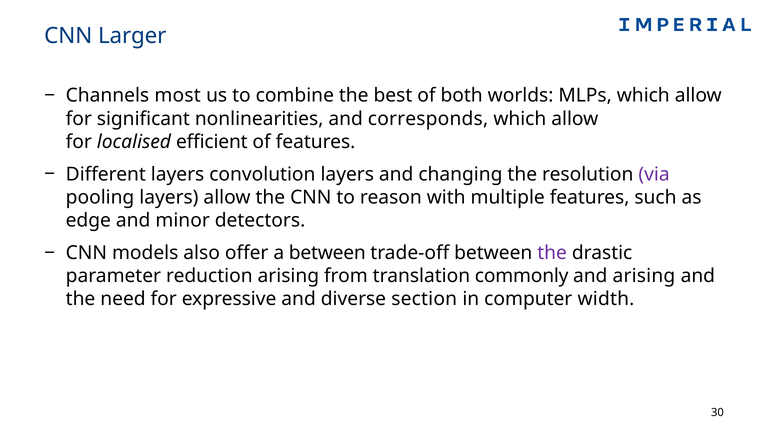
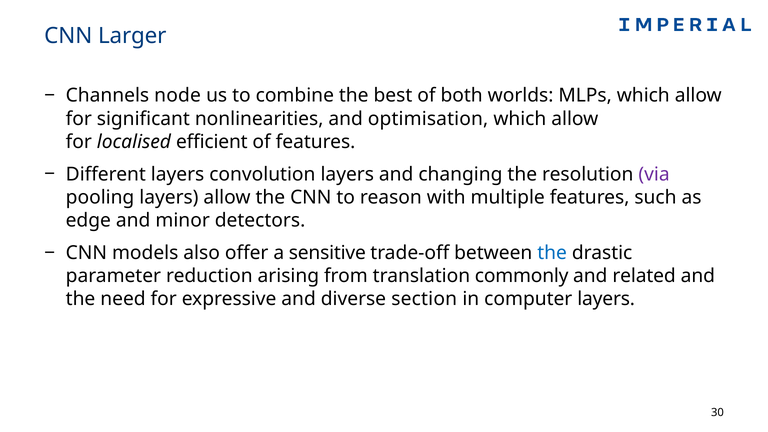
most: most -> node
corresponds: corresponds -> optimisation
a between: between -> sensitive
the at (552, 253) colour: purple -> blue
and arising: arising -> related
computer width: width -> layers
